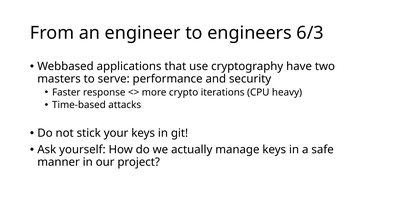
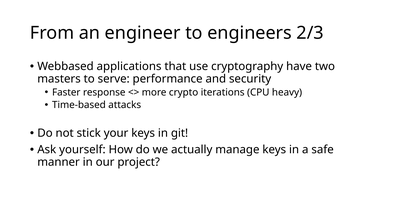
6/3: 6/3 -> 2/3
